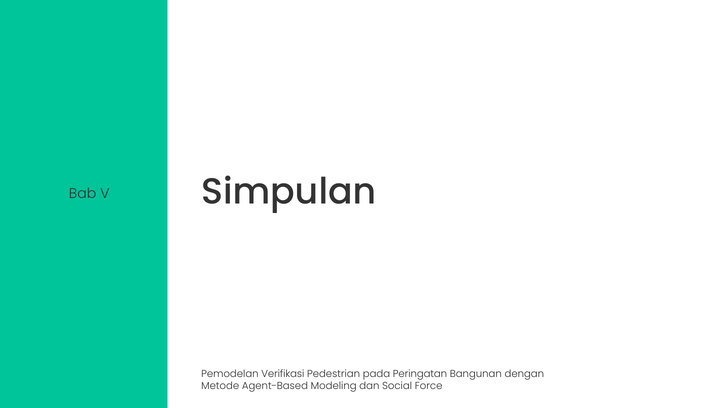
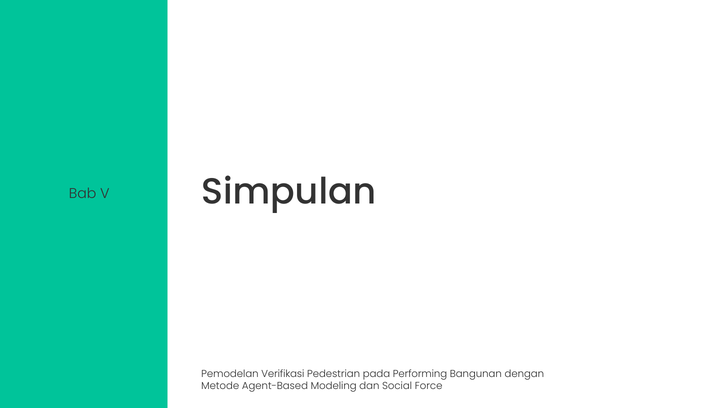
Peringatan: Peringatan -> Performing
